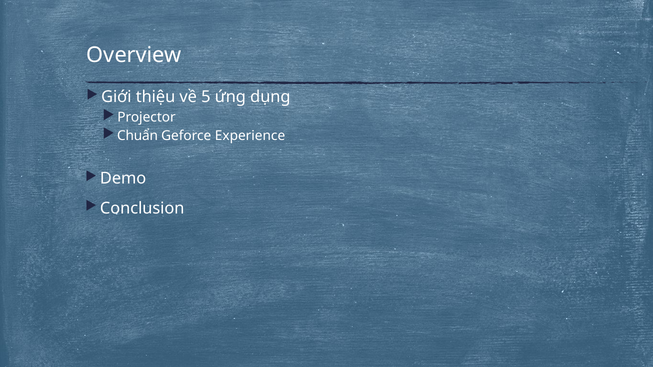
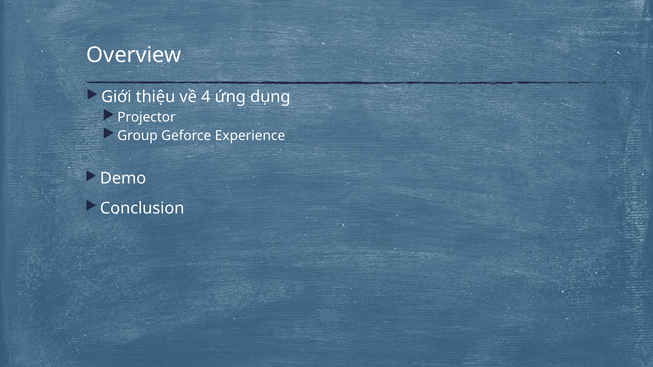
5: 5 -> 4
Chuẩn: Chuẩn -> Group
